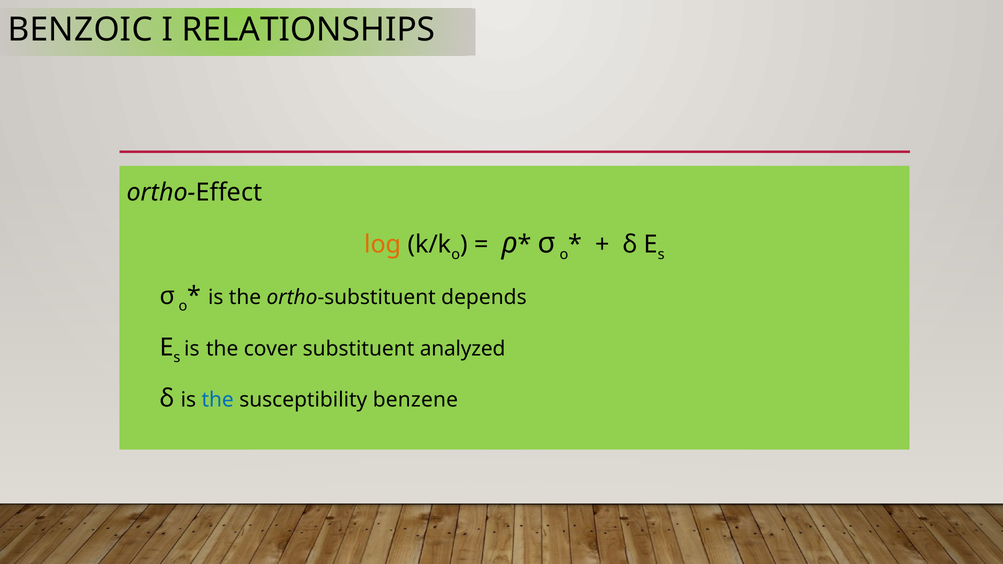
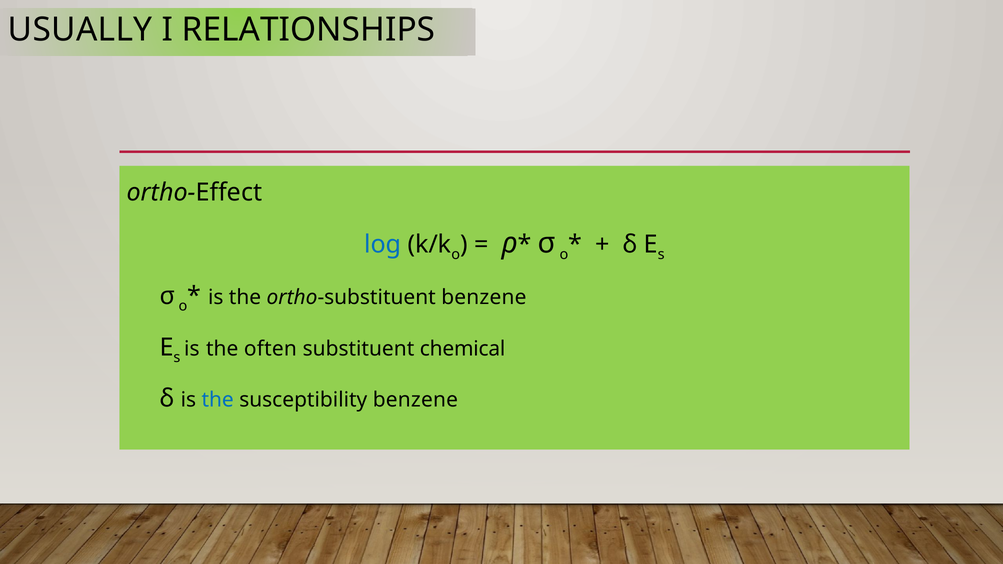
BENZOIC: BENZOIC -> USUALLY
log colour: orange -> blue
ortho-substituent depends: depends -> benzene
cover: cover -> often
analyzed: analyzed -> chemical
